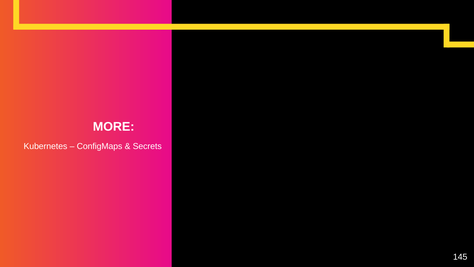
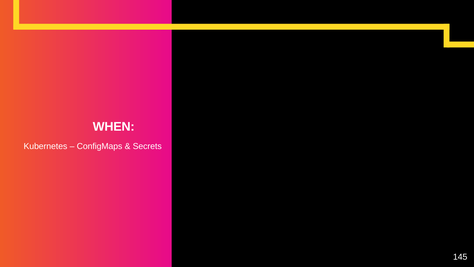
MORE: MORE -> WHEN
